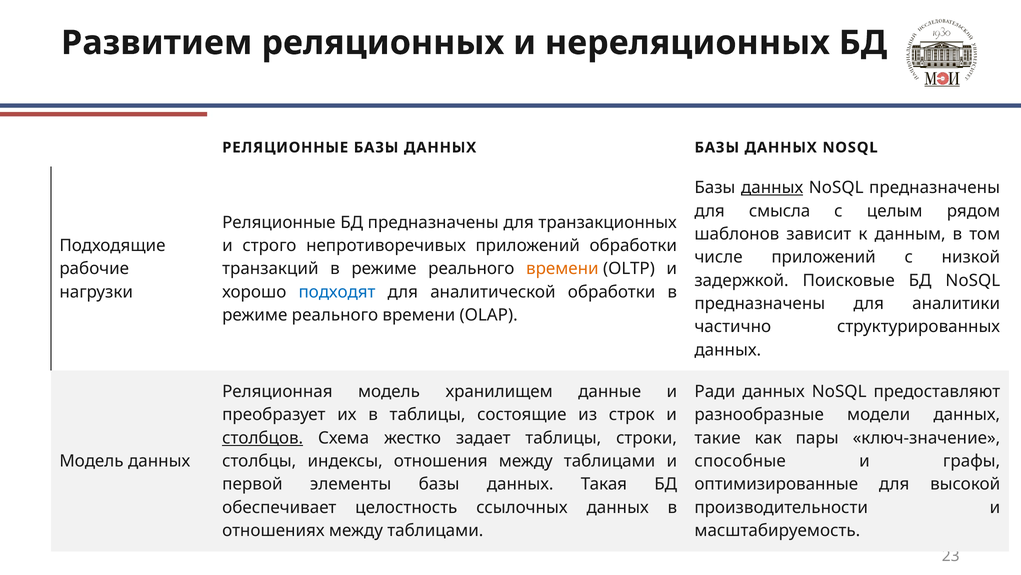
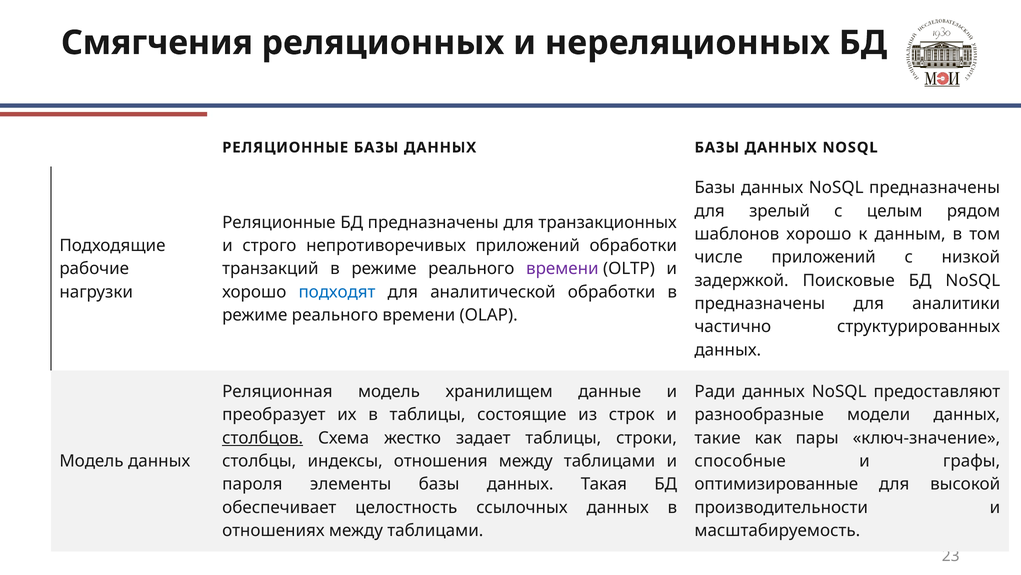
Развитием: Развитием -> Смягчения
данных at (772, 187) underline: present -> none
смысла: смысла -> зрелый
шаблонов зависит: зависит -> хорошо
времени at (562, 269) colour: orange -> purple
первой: первой -> пароля
